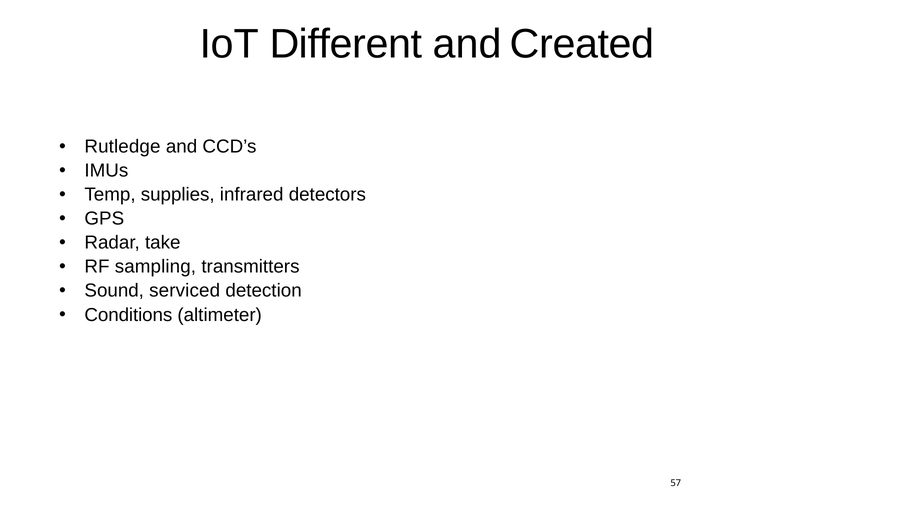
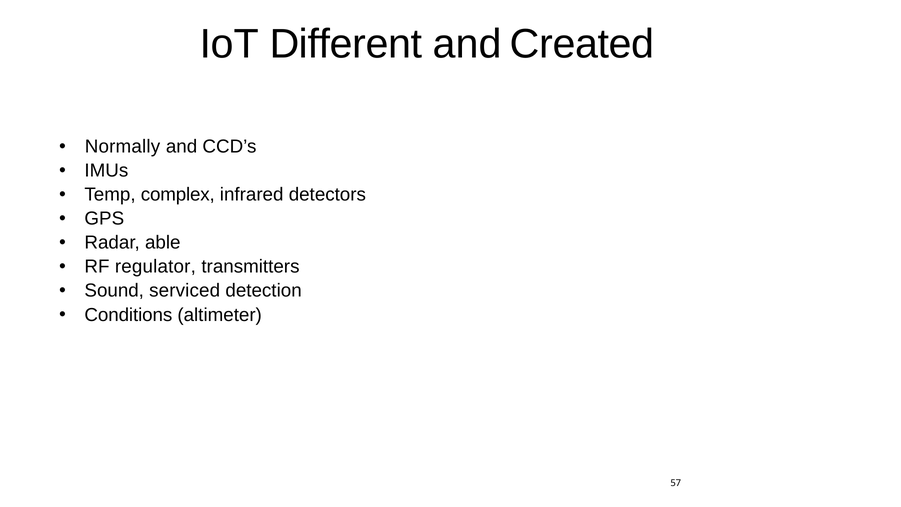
Rutledge: Rutledge -> Normally
supplies: supplies -> complex
take: take -> able
sampling: sampling -> regulator
